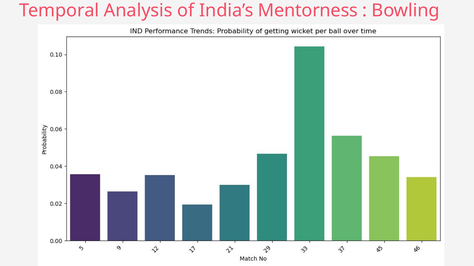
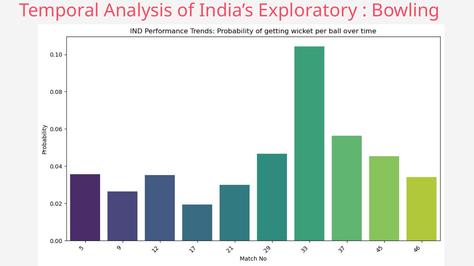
Mentorness: Mentorness -> Exploratory
